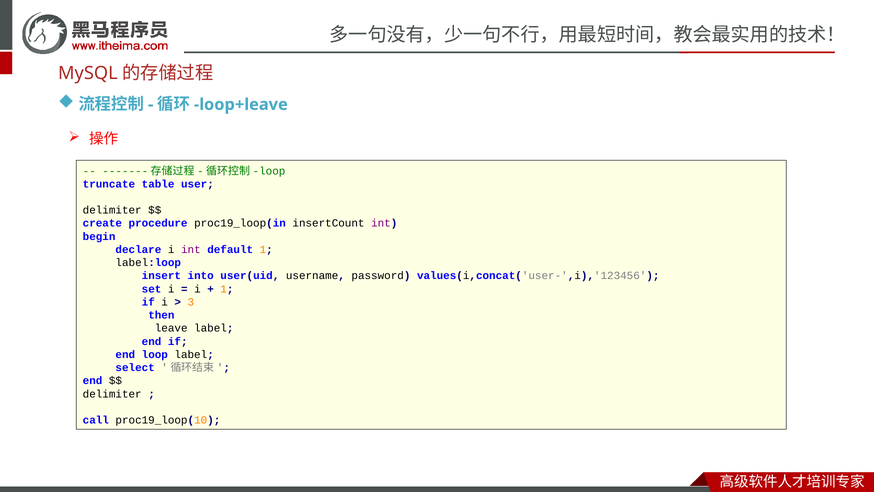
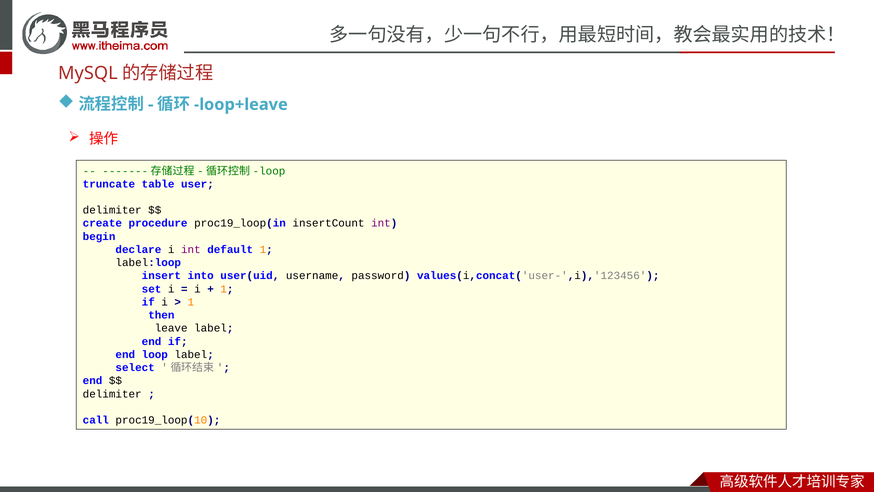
3 at (191, 302): 3 -> 1
